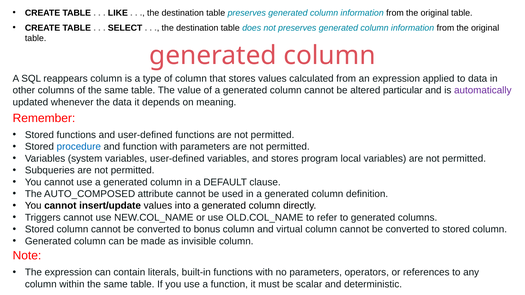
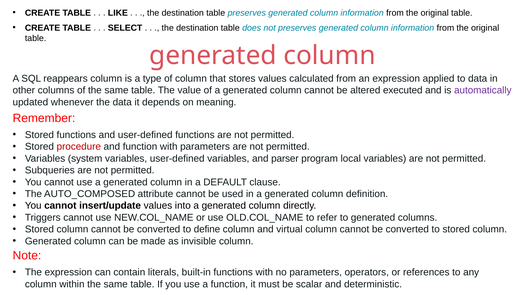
particular: particular -> executed
procedure colour: blue -> red
and stores: stores -> parser
bonus: bonus -> define
